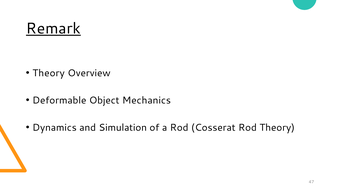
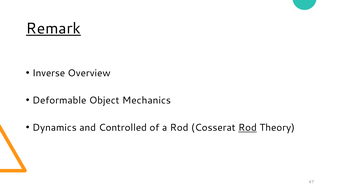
Theory at (49, 73): Theory -> Inverse
Simulation: Simulation -> Controlled
Rod at (247, 128) underline: none -> present
